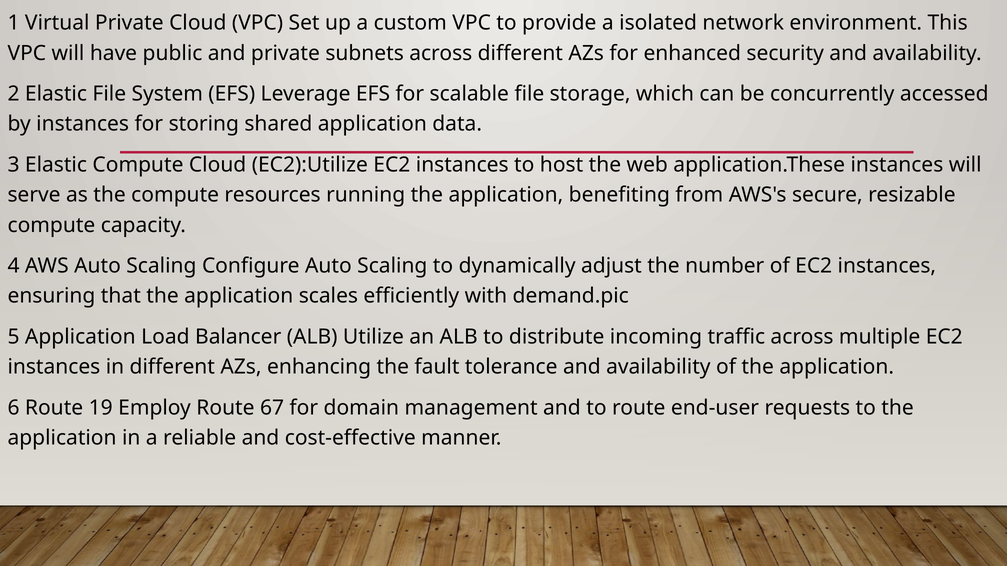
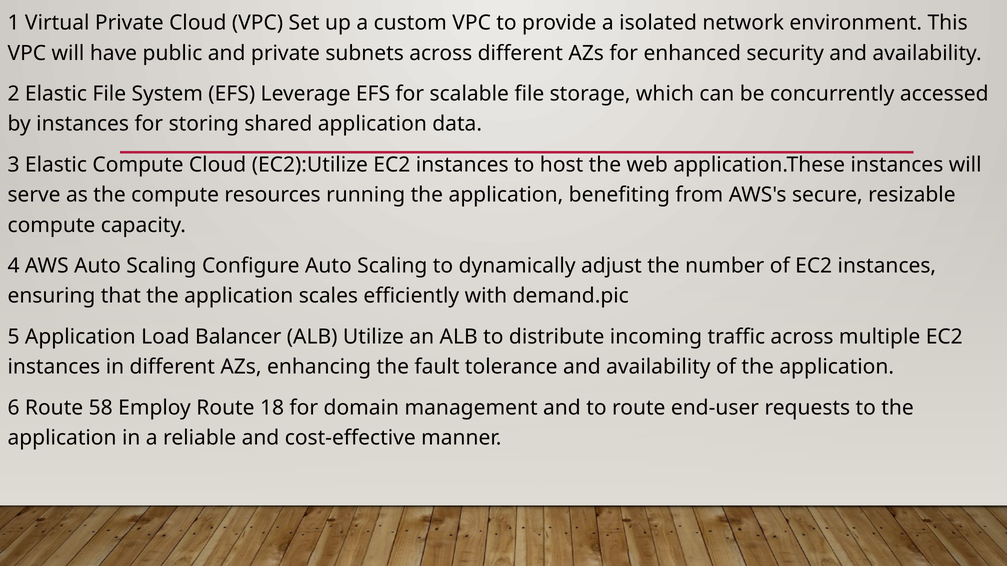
19: 19 -> 58
67: 67 -> 18
